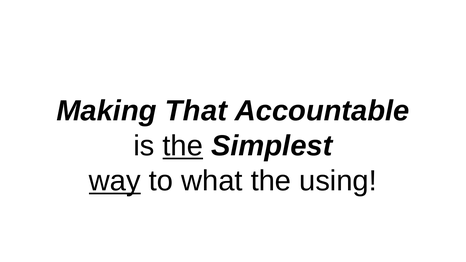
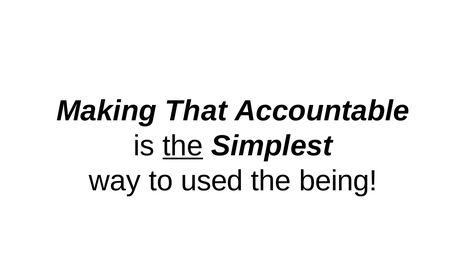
way underline: present -> none
what: what -> used
using: using -> being
